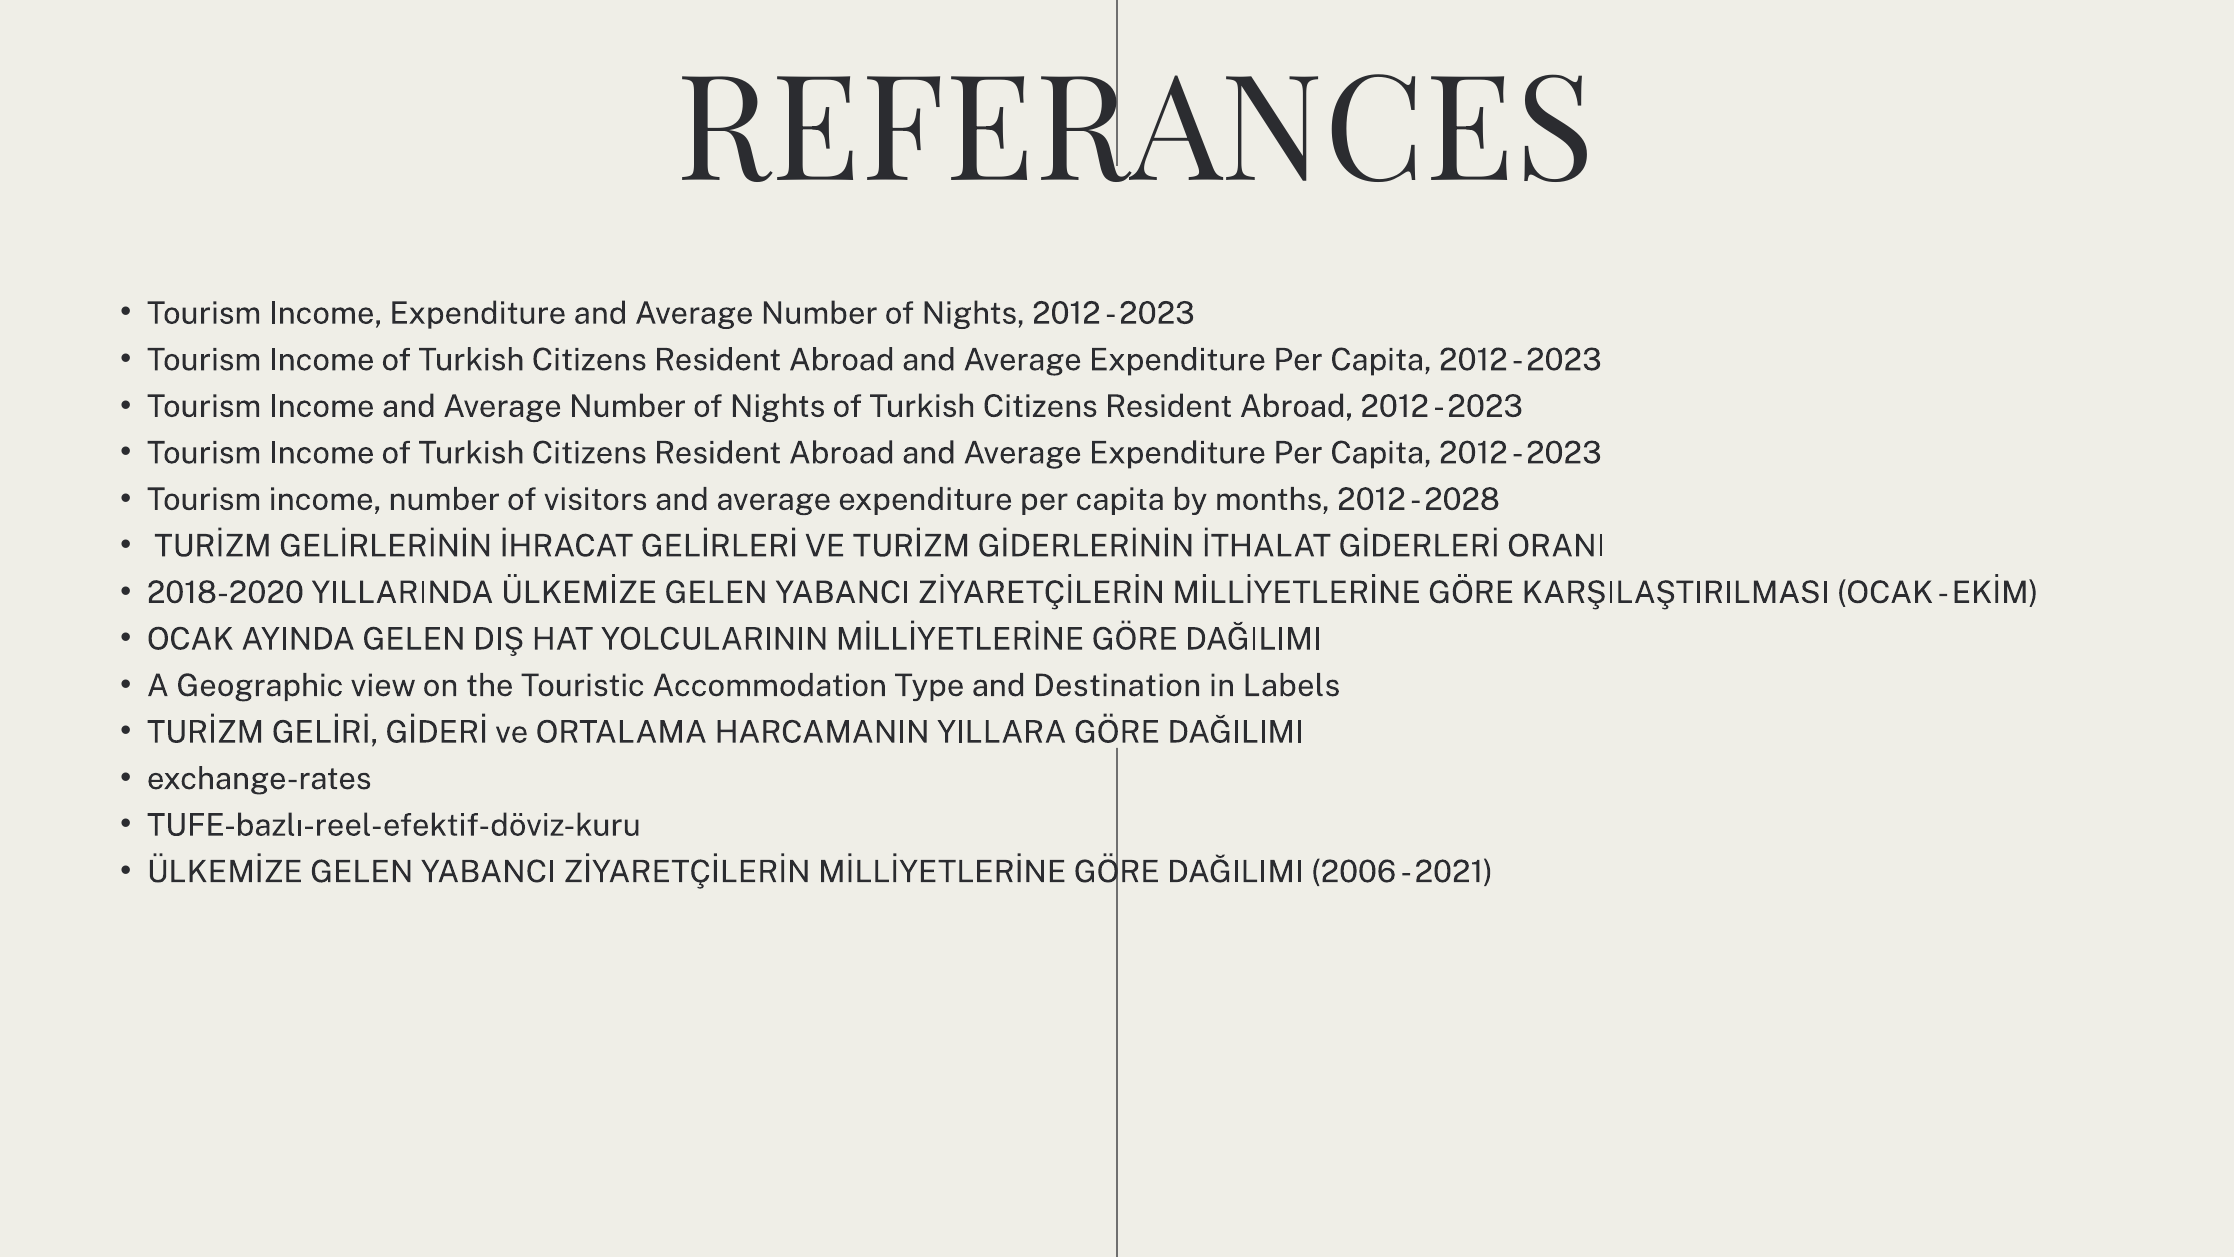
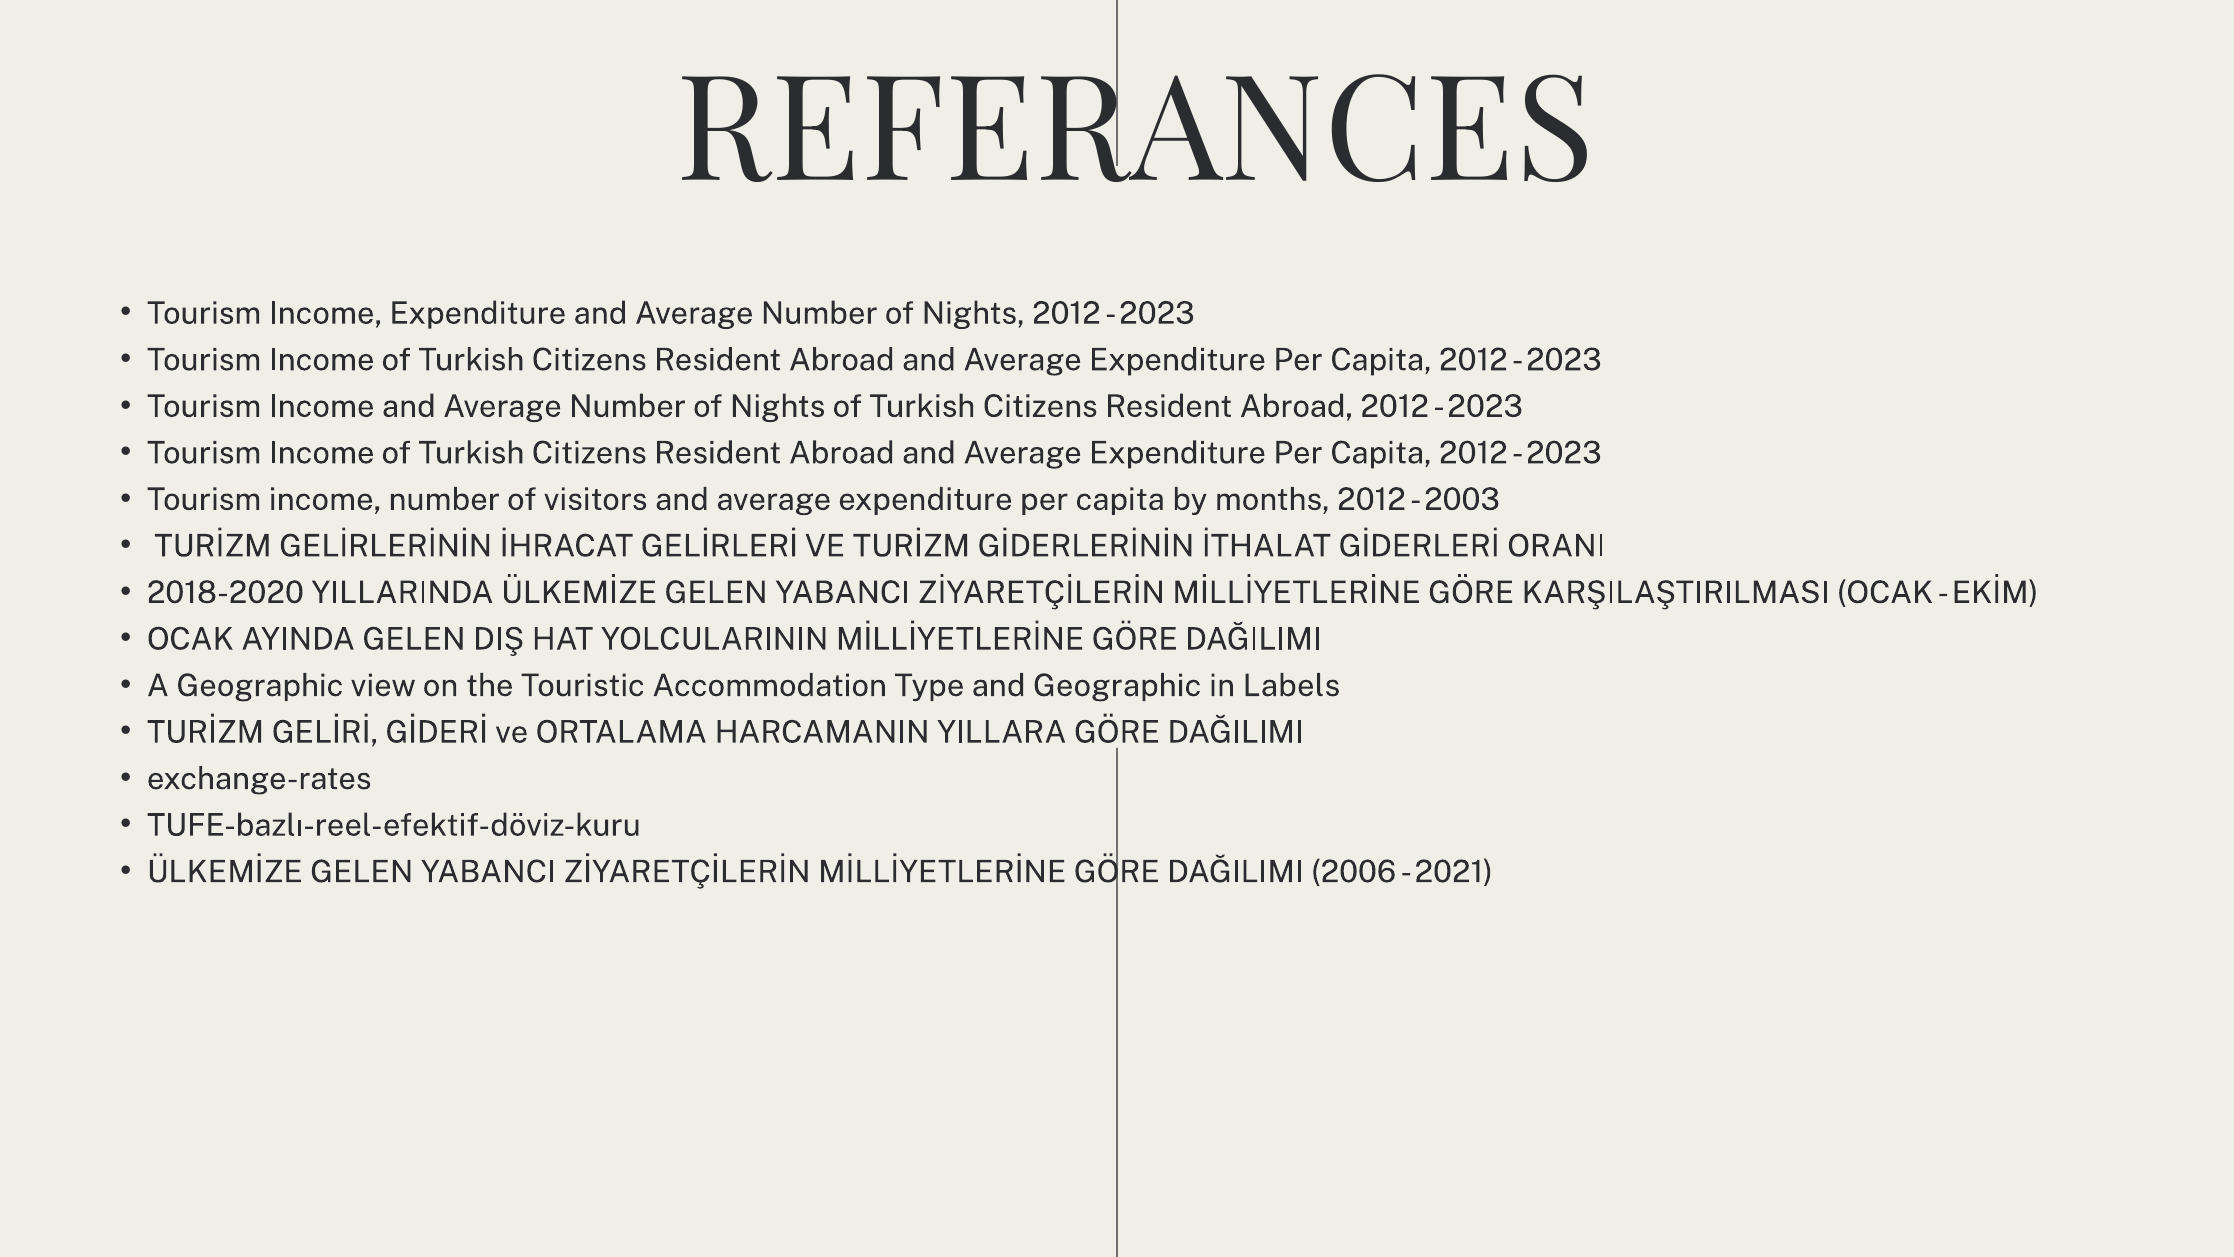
2028: 2028 -> 2003
and Destination: Destination -> Geographic
